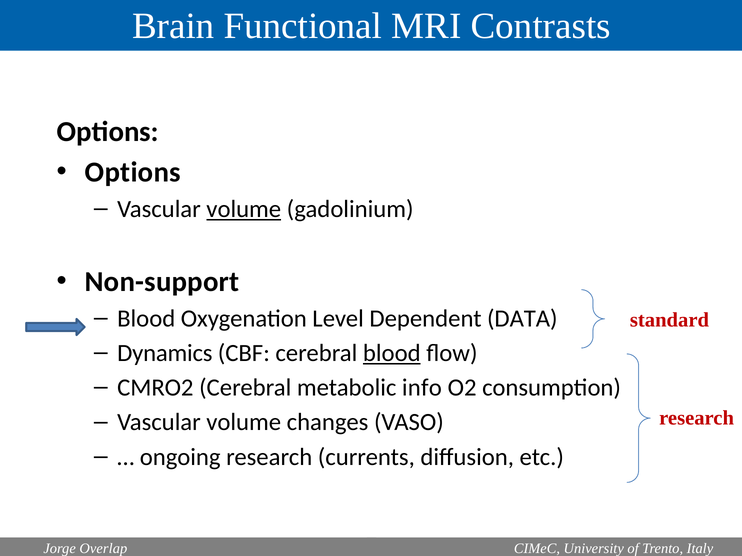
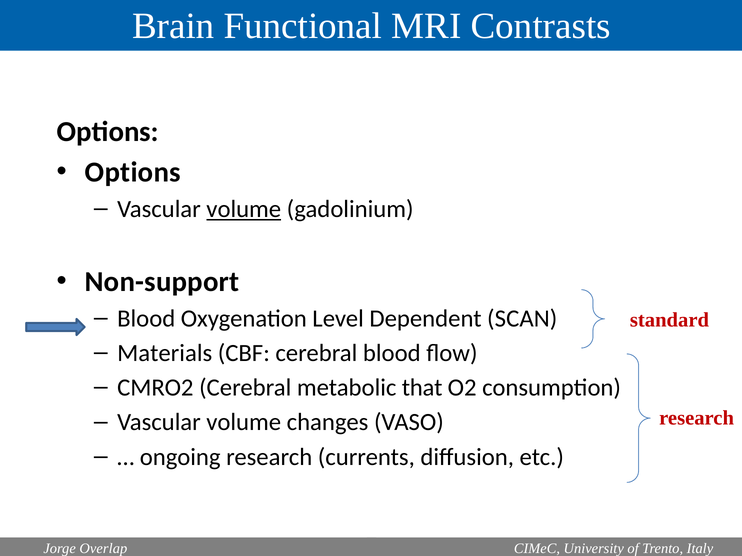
DATA: DATA -> SCAN
Dynamics: Dynamics -> Materials
blood at (392, 353) underline: present -> none
info: info -> that
